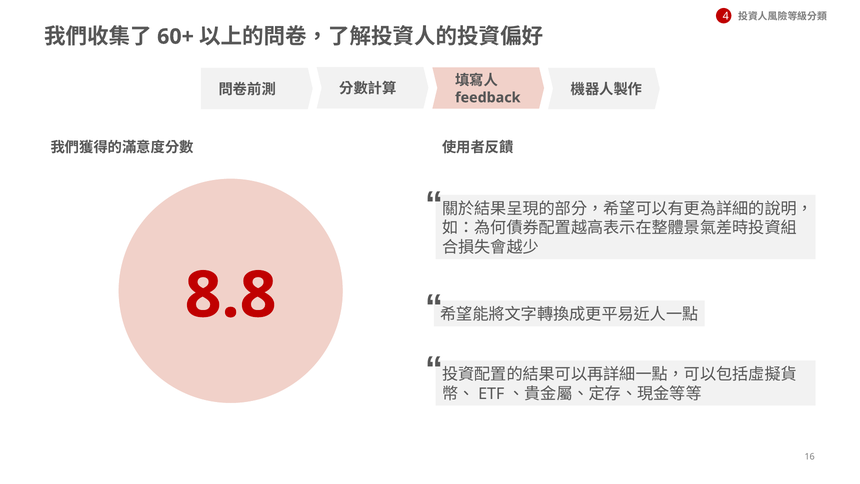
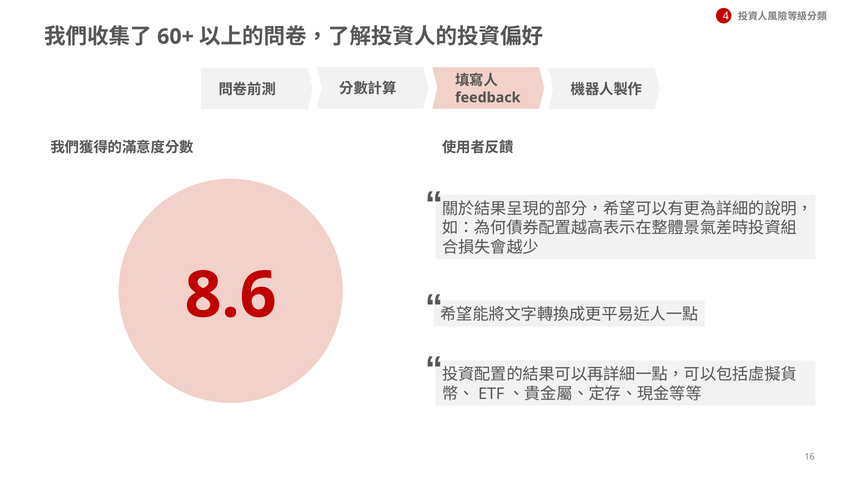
8.8: 8.8 -> 8.6
